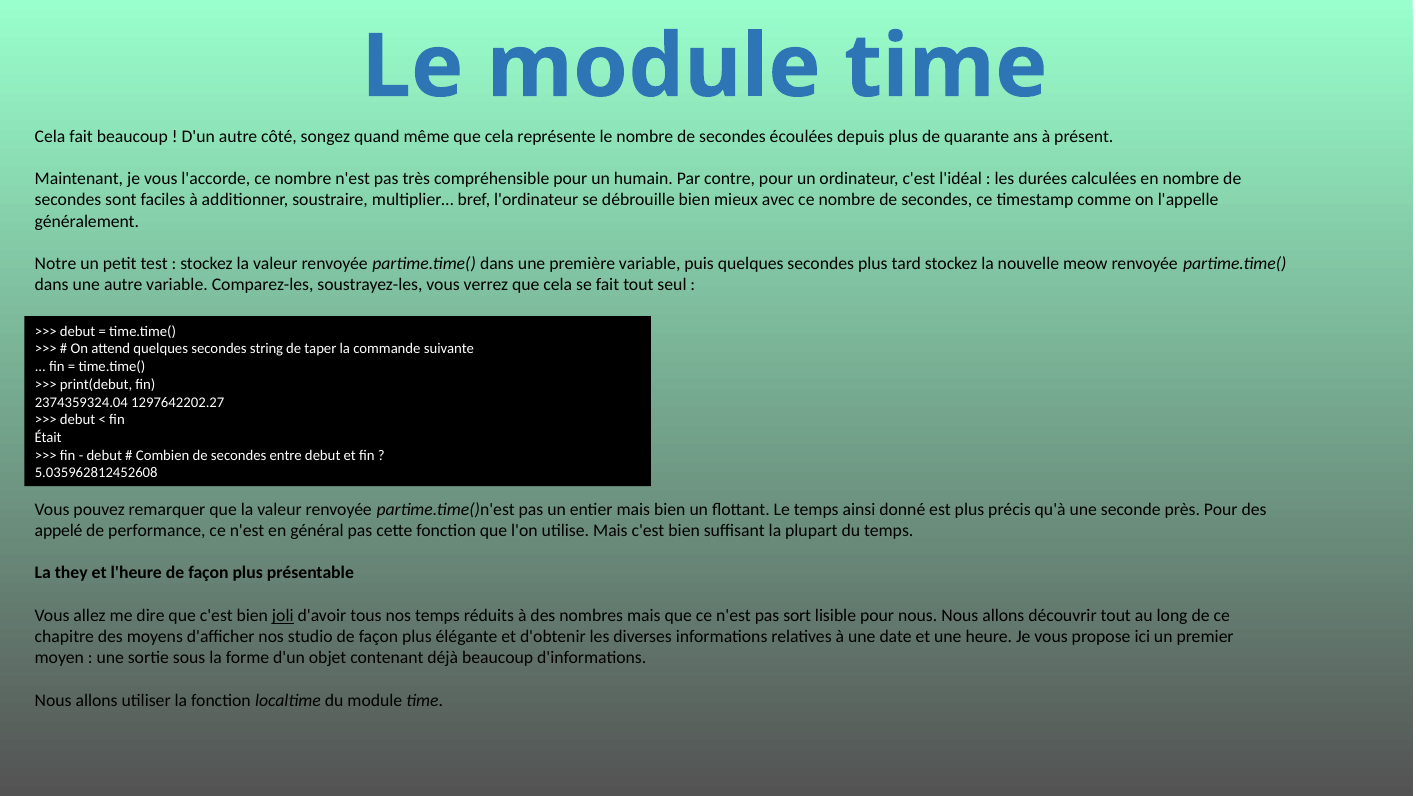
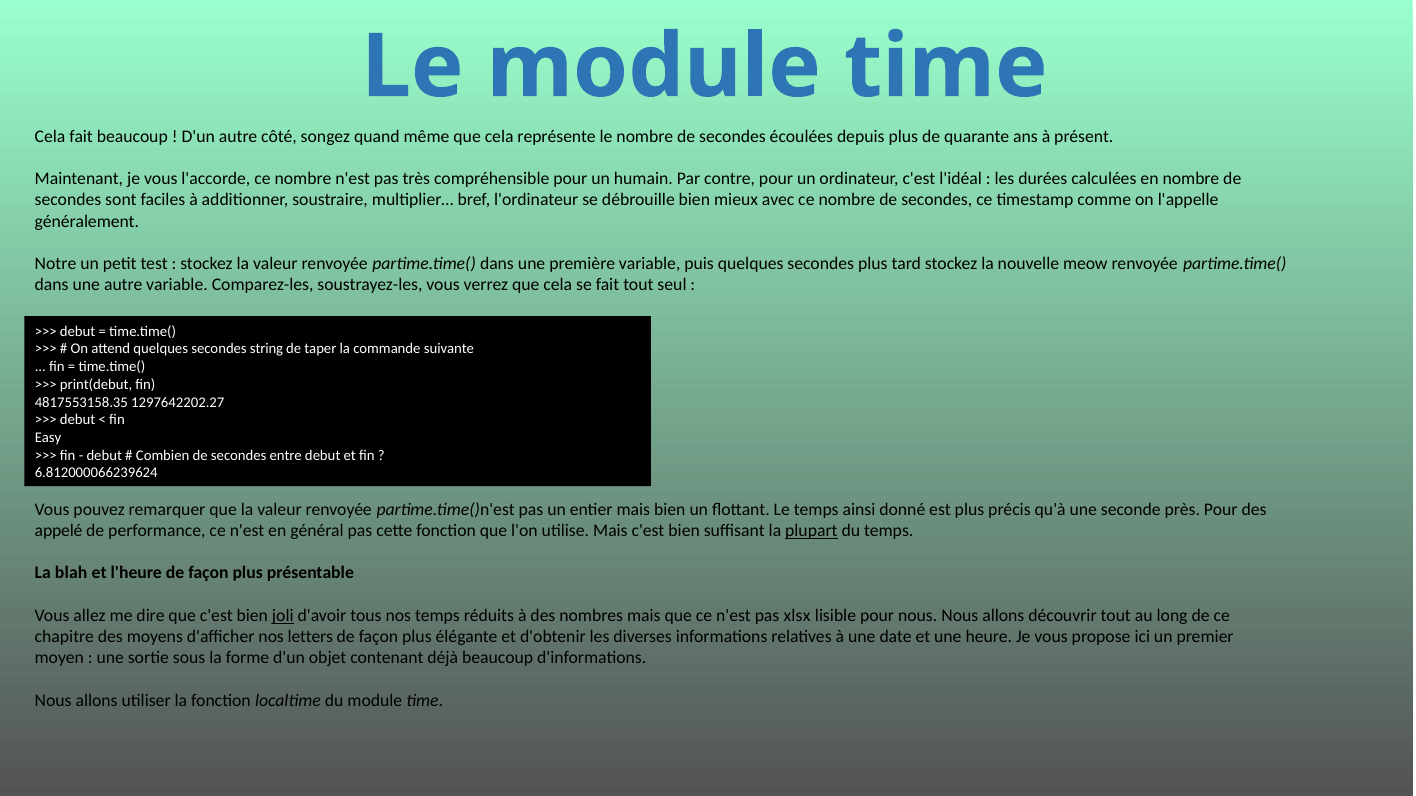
2374359324.04: 2374359324.04 -> 4817553158.35
Était: Était -> Easy
5.035962812452608: 5.035962812452608 -> 6.812000066239624
plupart underline: none -> present
they: they -> blah
sort: sort -> xlsx
studio: studio -> letters
